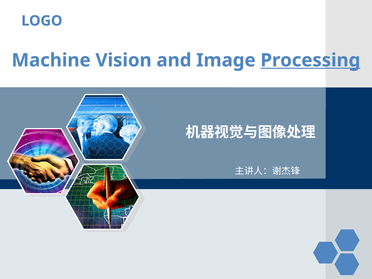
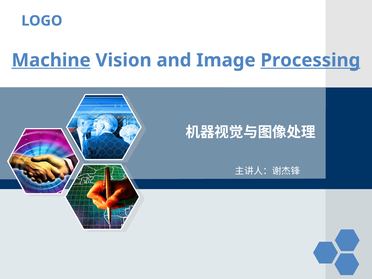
Machine underline: none -> present
